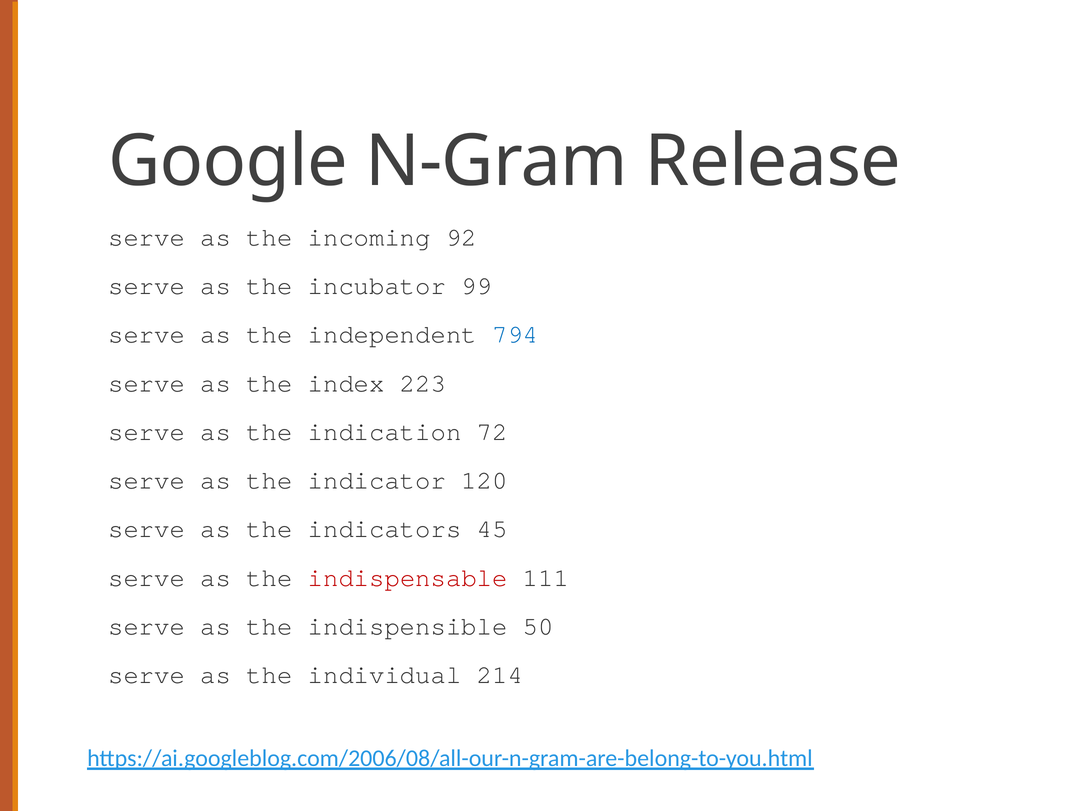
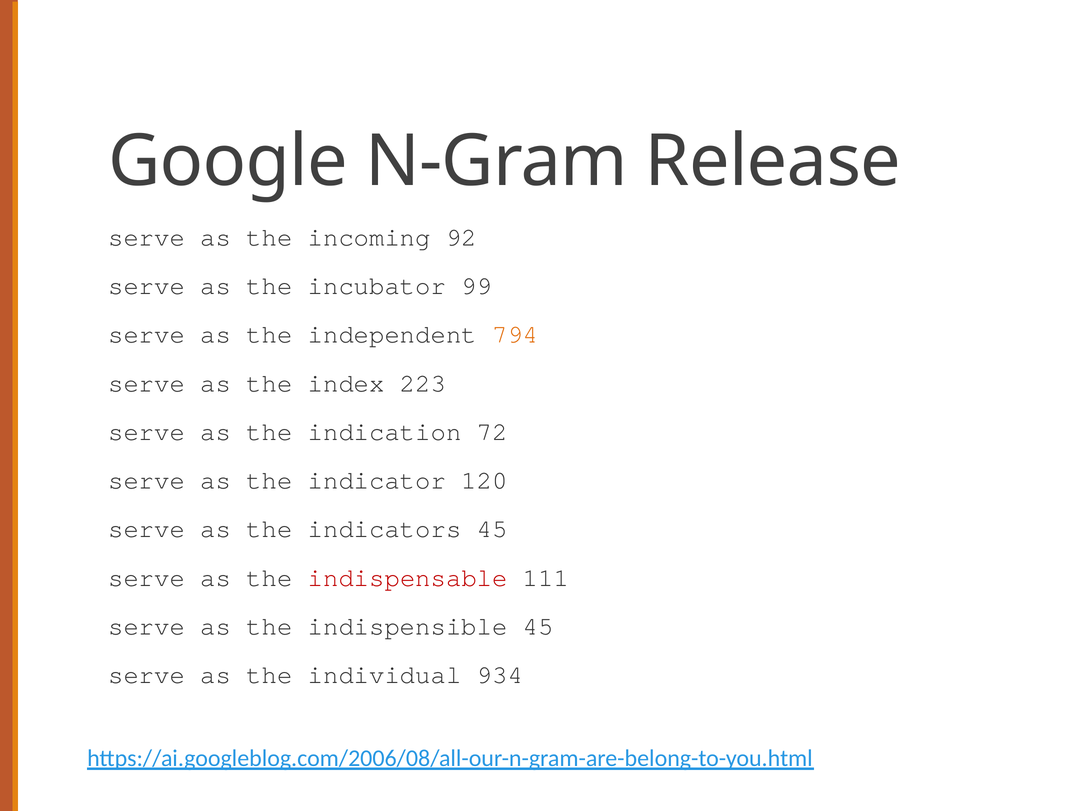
794 colour: blue -> orange
indispensible 50: 50 -> 45
214: 214 -> 934
